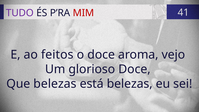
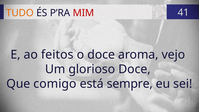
TUDO colour: purple -> orange
Que belezas: belezas -> comigo
está belezas: belezas -> sempre
